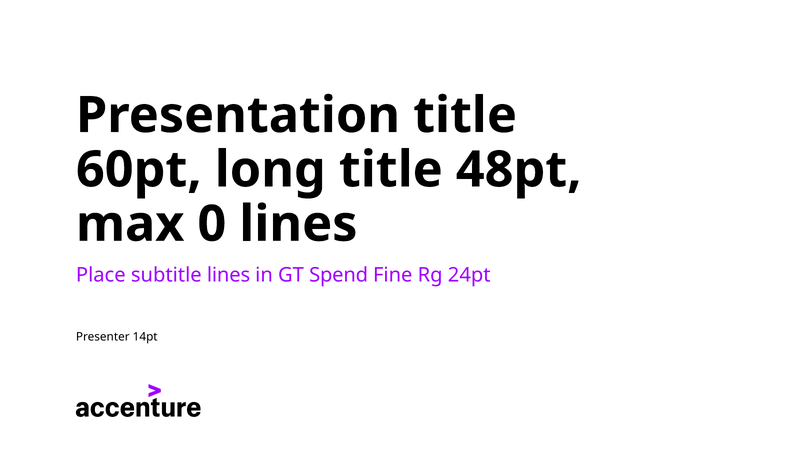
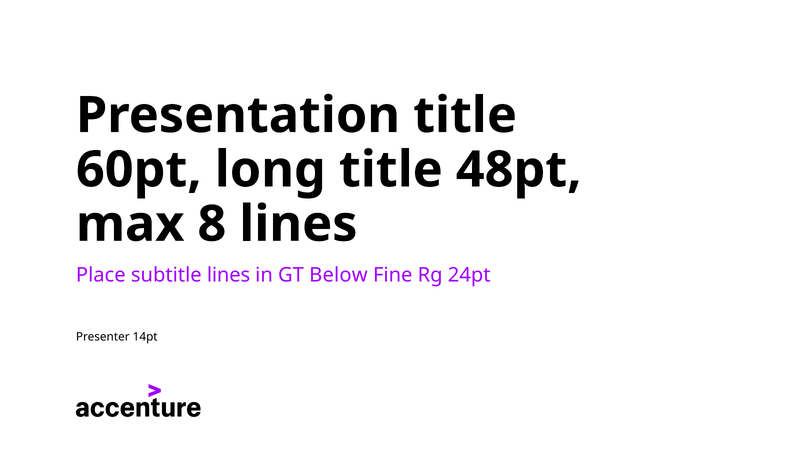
0: 0 -> 8
Spend: Spend -> Below
